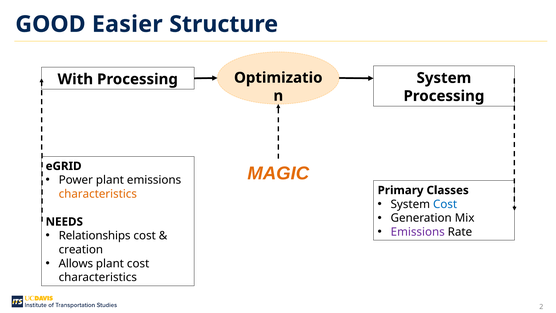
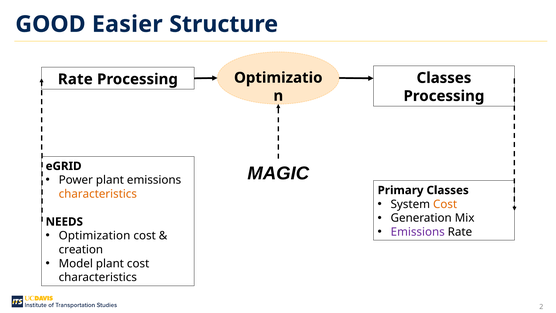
System at (444, 78): System -> Classes
With at (75, 79): With -> Rate
MAGIC colour: orange -> black
Cost at (445, 204) colour: blue -> orange
Relationships: Relationships -> Optimization
Allows: Allows -> Model
